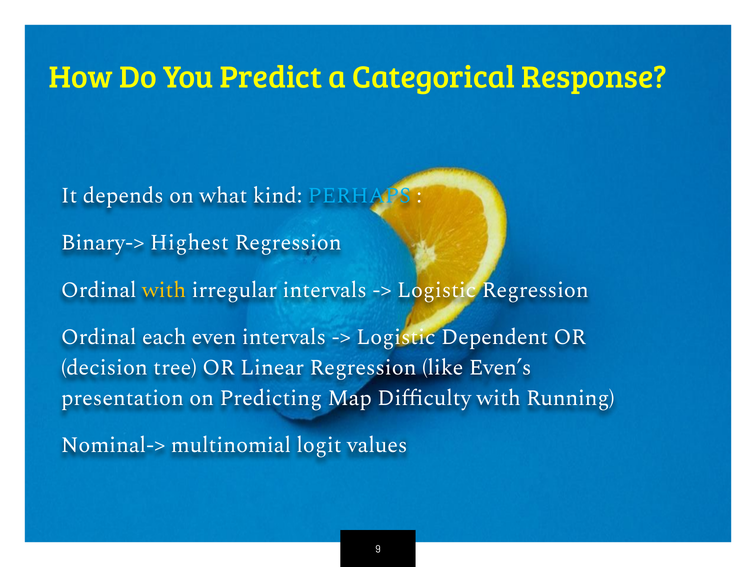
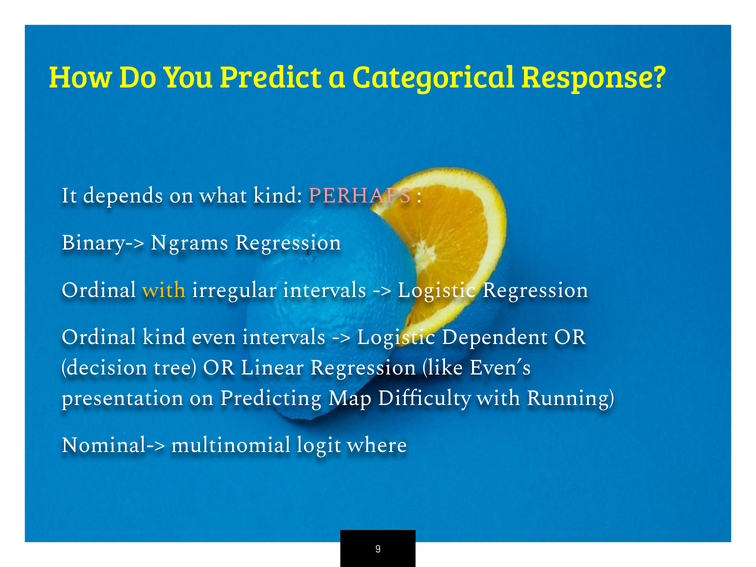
PERHAPS colour: light blue -> pink
Highest: Highest -> Ngrams
Ordinal each: each -> kind
values: values -> where
